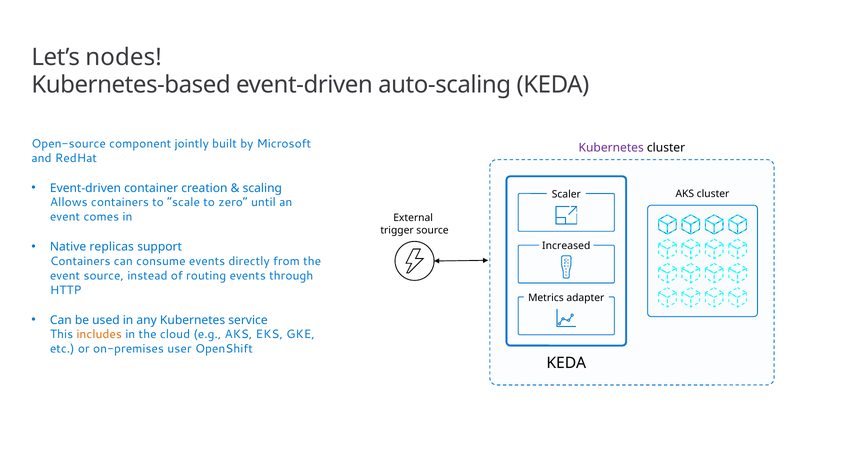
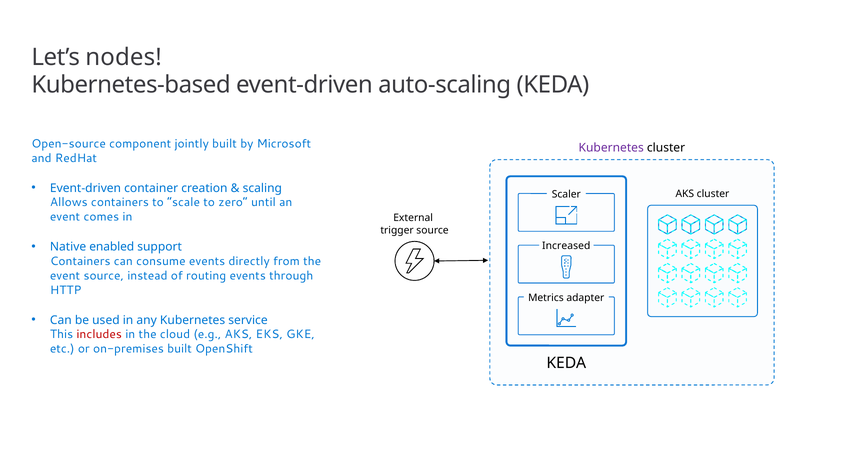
replicas: replicas -> enabled
includes colour: orange -> red
on-premises user: user -> built
